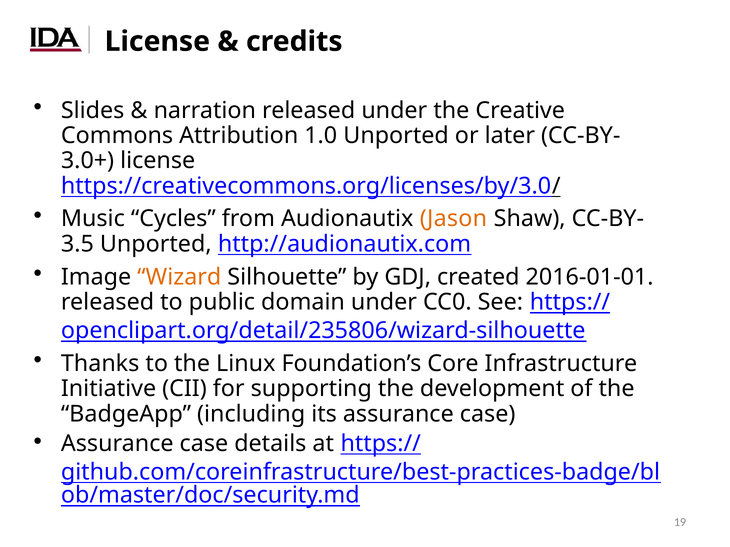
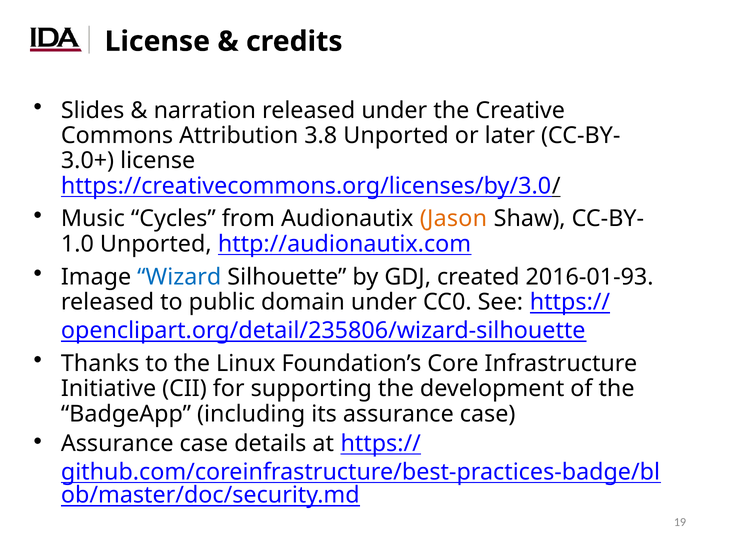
1.0: 1.0 -> 3.8
3.5: 3.5 -> 1.0
Wizard colour: orange -> blue
2016-01-01: 2016-01-01 -> 2016-01-93
